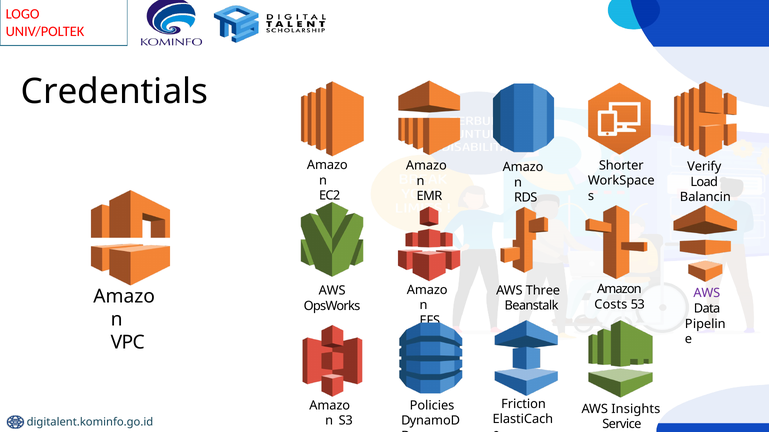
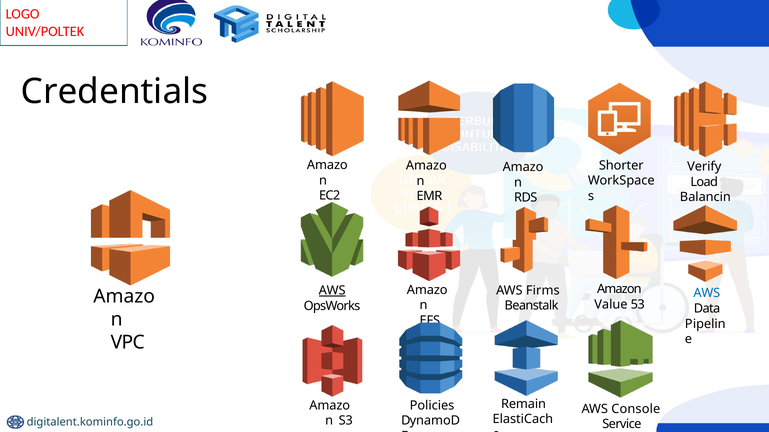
AWS at (332, 291) underline: none -> present
Three: Three -> Firms
AWS at (707, 293) colour: purple -> blue
Costs: Costs -> Value
Friction: Friction -> Remain
Insights: Insights -> Console
